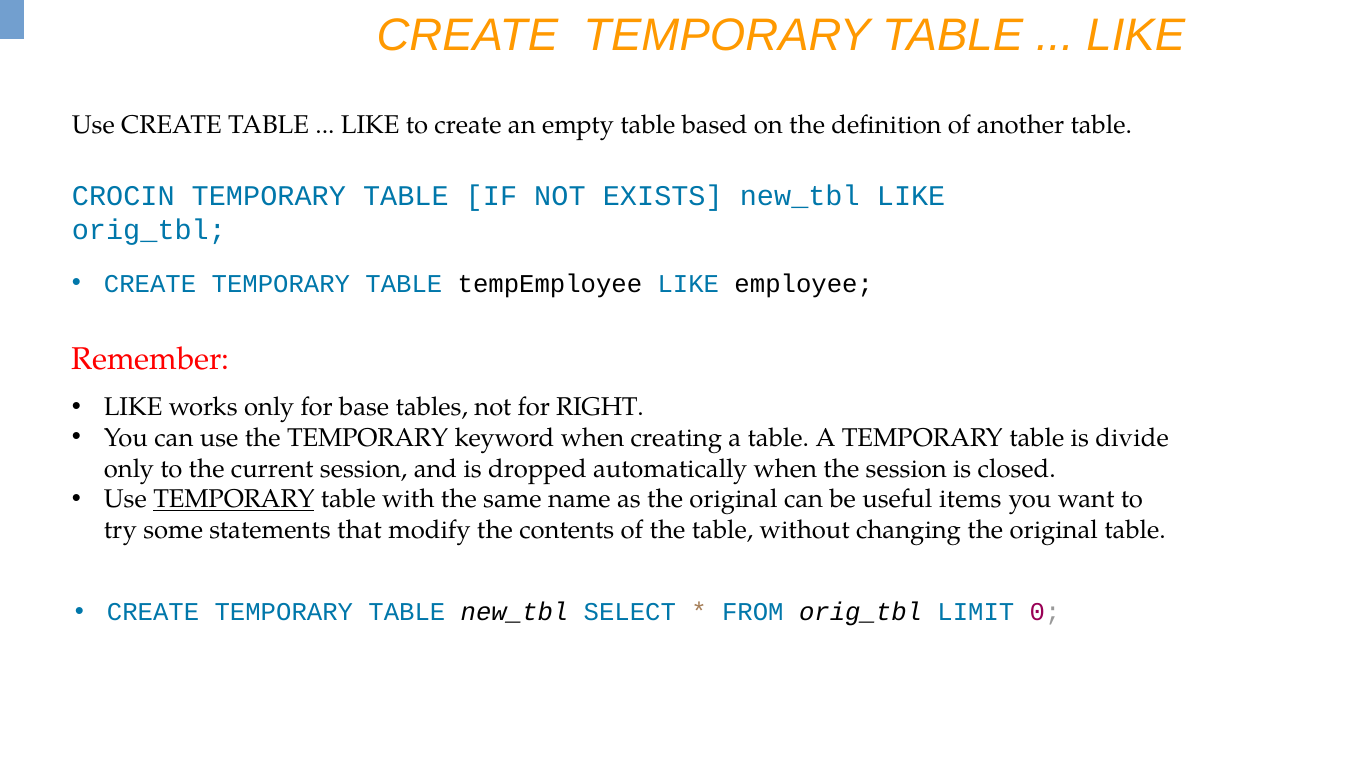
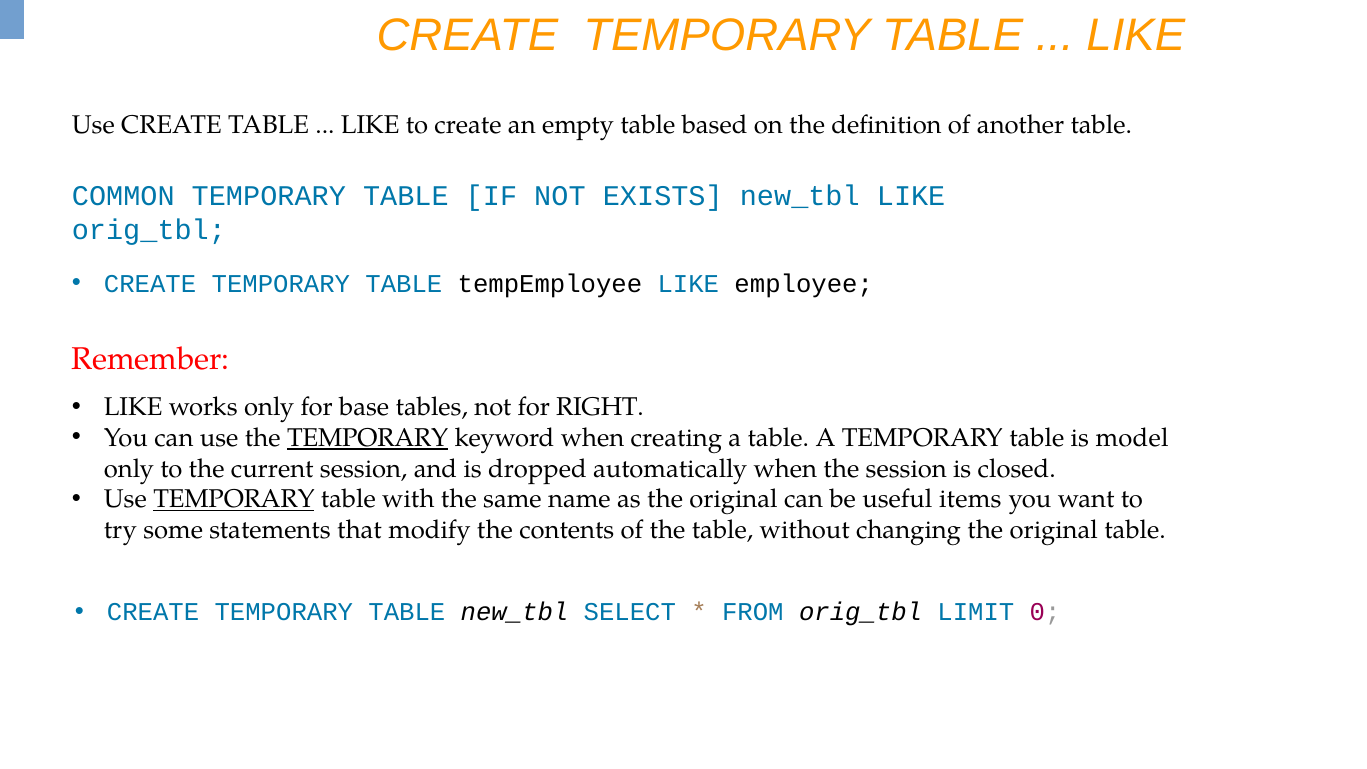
CROCIN: CROCIN -> COMMON
TEMPORARY at (368, 438) underline: none -> present
divide: divide -> model
